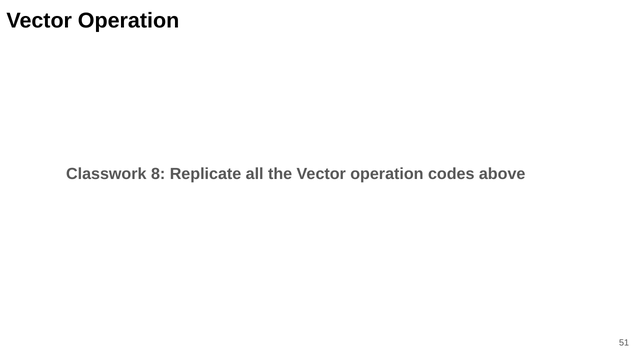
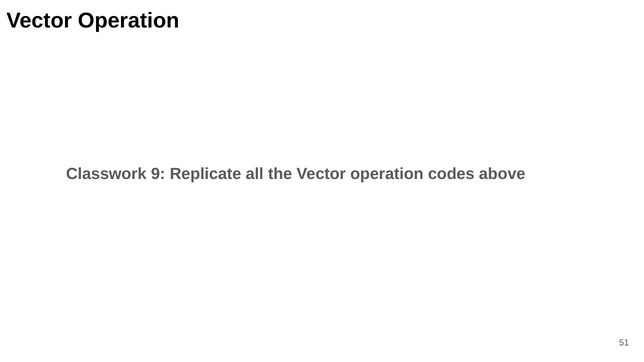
8: 8 -> 9
